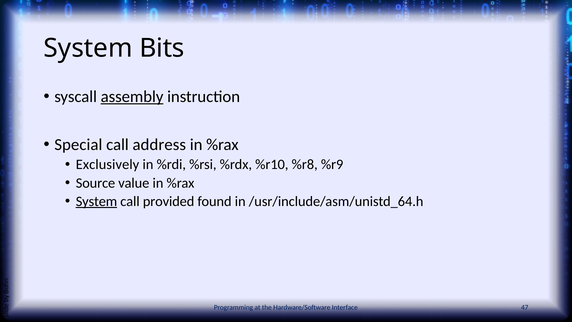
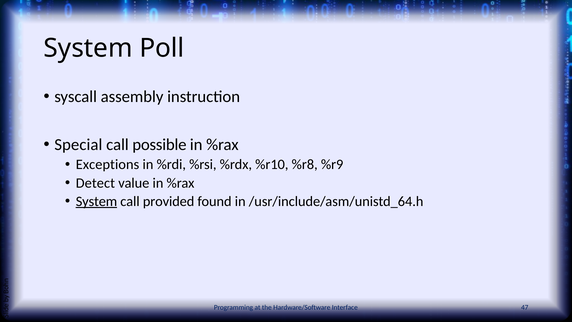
Bits: Bits -> Poll
assembly underline: present -> none
address: address -> possible
Exclusively: Exclusively -> Exceptions
Source: Source -> Detect
